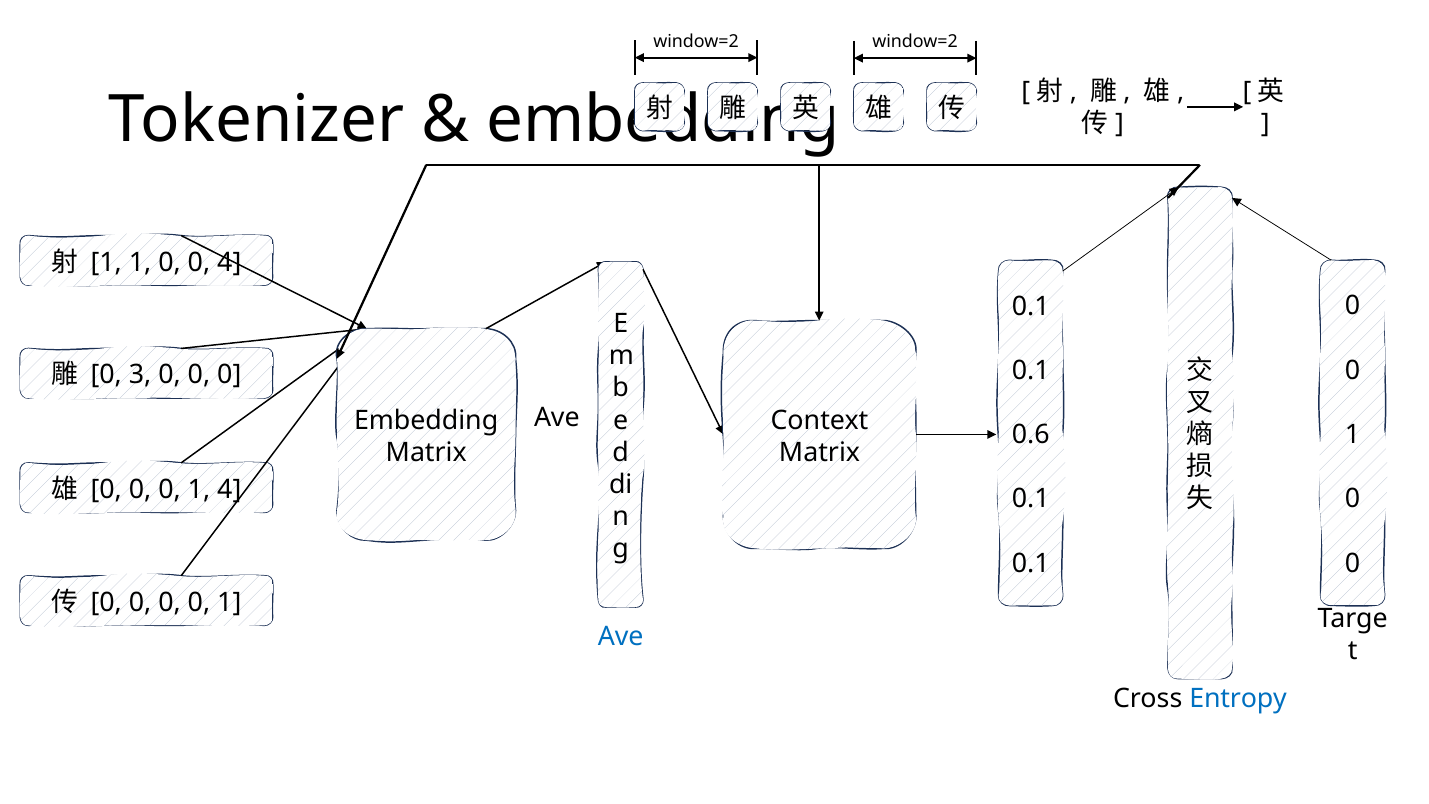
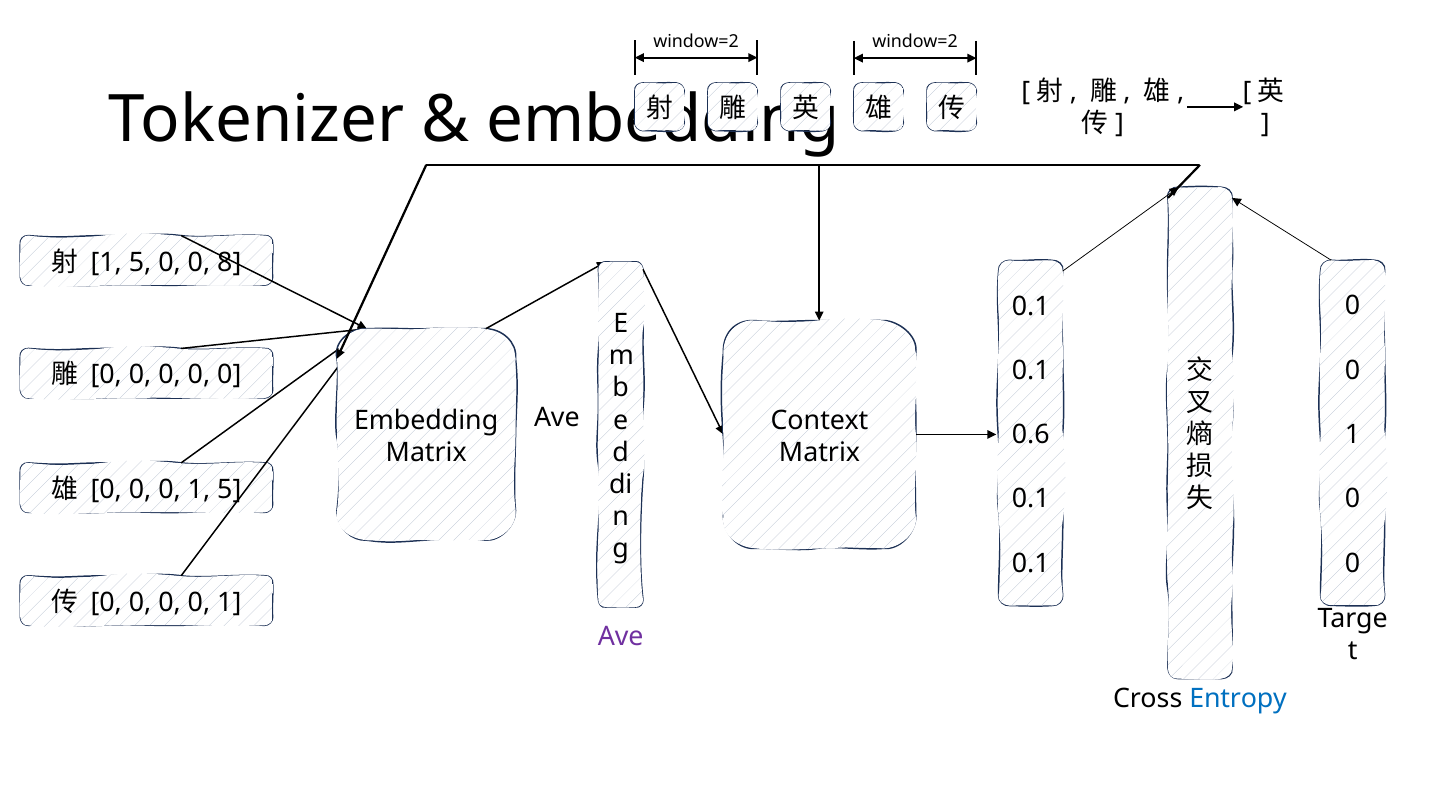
1 at (140, 262): 1 -> 5
0 4: 4 -> 8
3 at (140, 375): 3 -> 0
0 1 4: 4 -> 5
Ave at (621, 636) colour: blue -> purple
